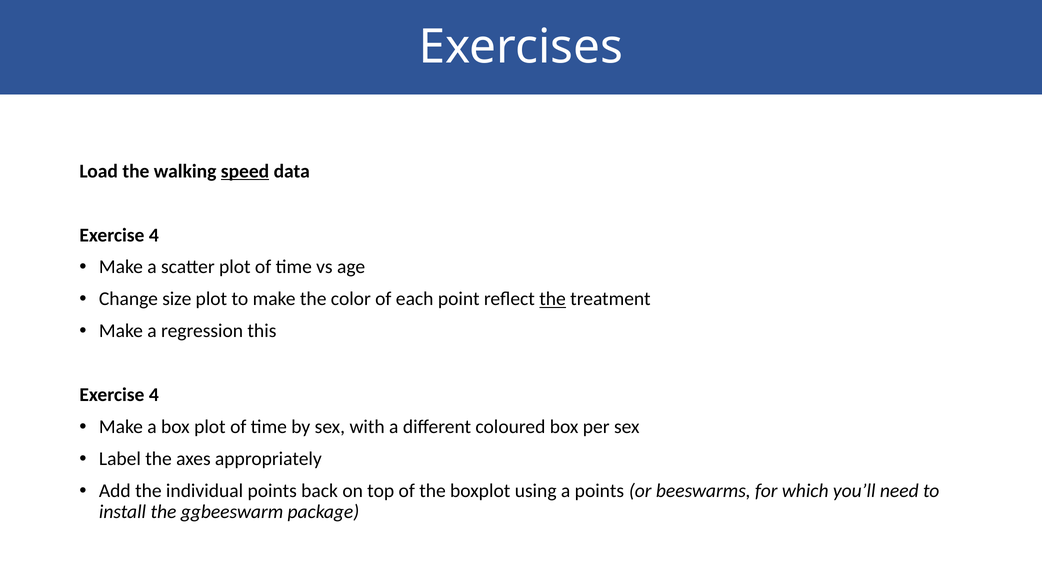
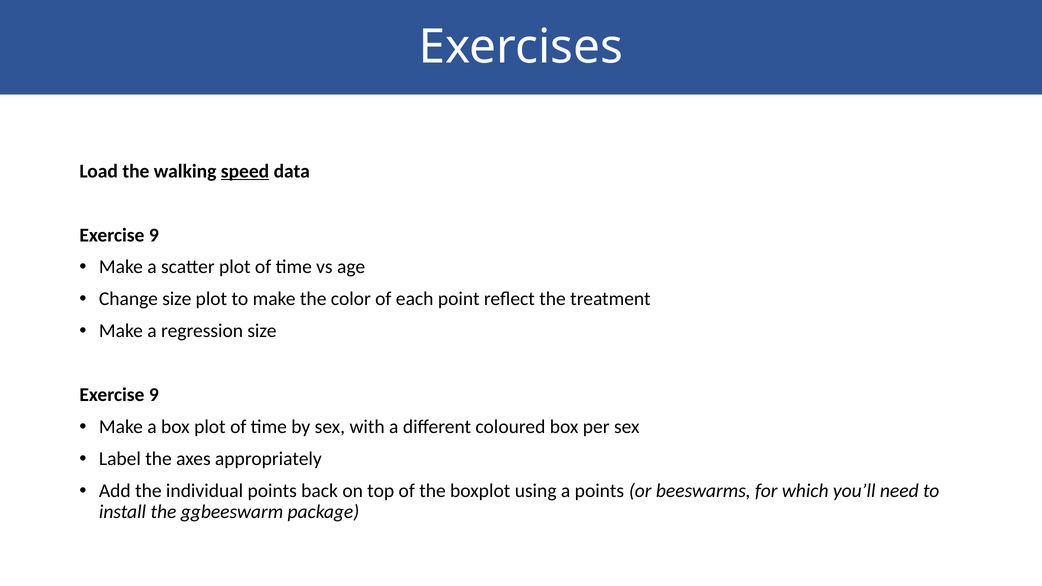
4 at (154, 235): 4 -> 9
the at (553, 299) underline: present -> none
regression this: this -> size
4 at (154, 395): 4 -> 9
